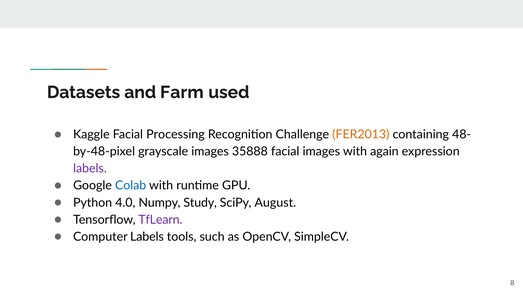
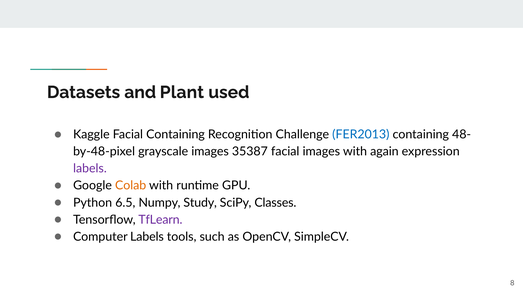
Farm: Farm -> Plant
Facial Processing: Processing -> Containing
FER2013 colour: orange -> blue
35888: 35888 -> 35387
Colab colour: blue -> orange
4.0: 4.0 -> 6.5
August: August -> Classes
